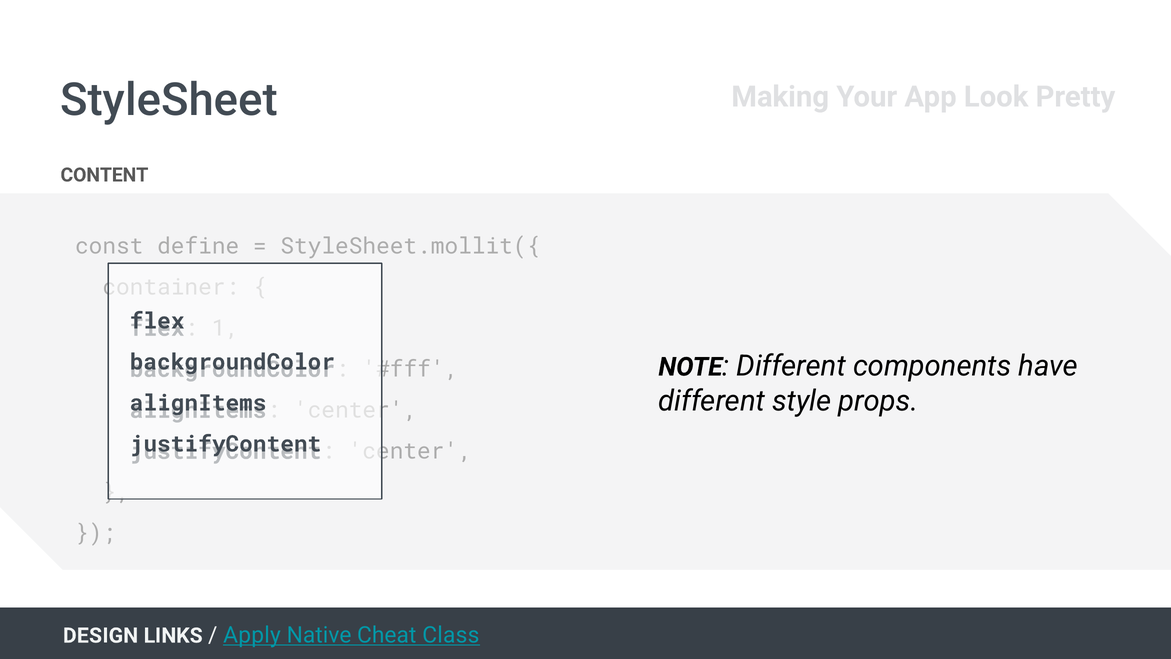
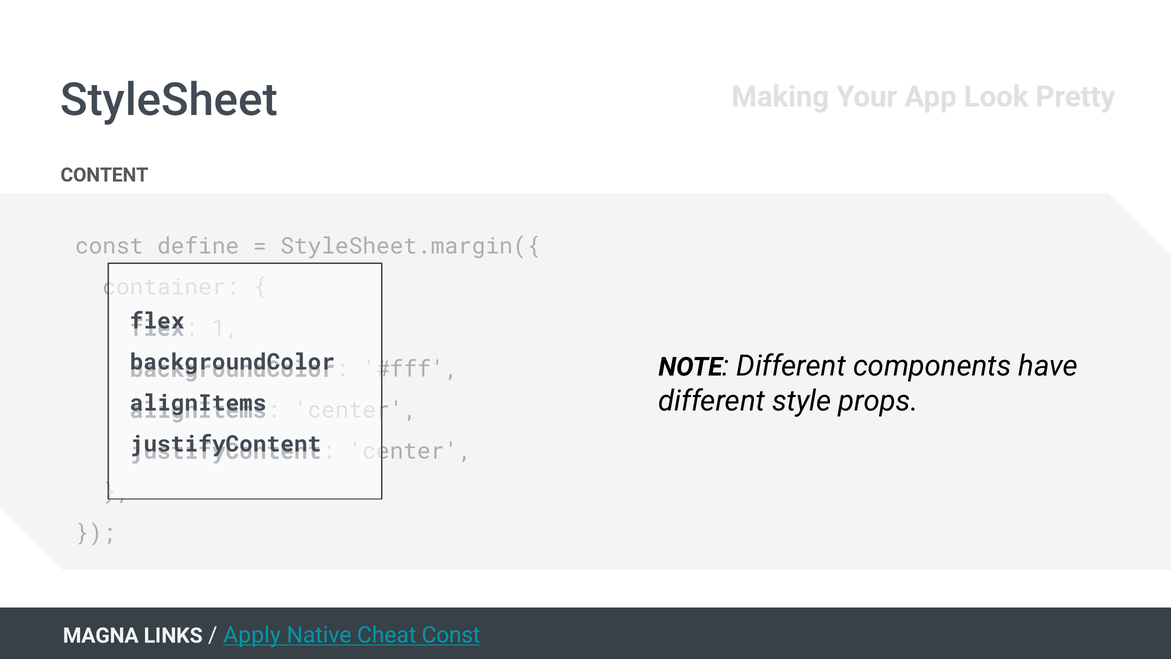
StyleSheet.mollit({: StyleSheet.mollit({ -> StyleSheet.margin({
DESIGN: DESIGN -> MAGNA
Cheat Class: Class -> Const
